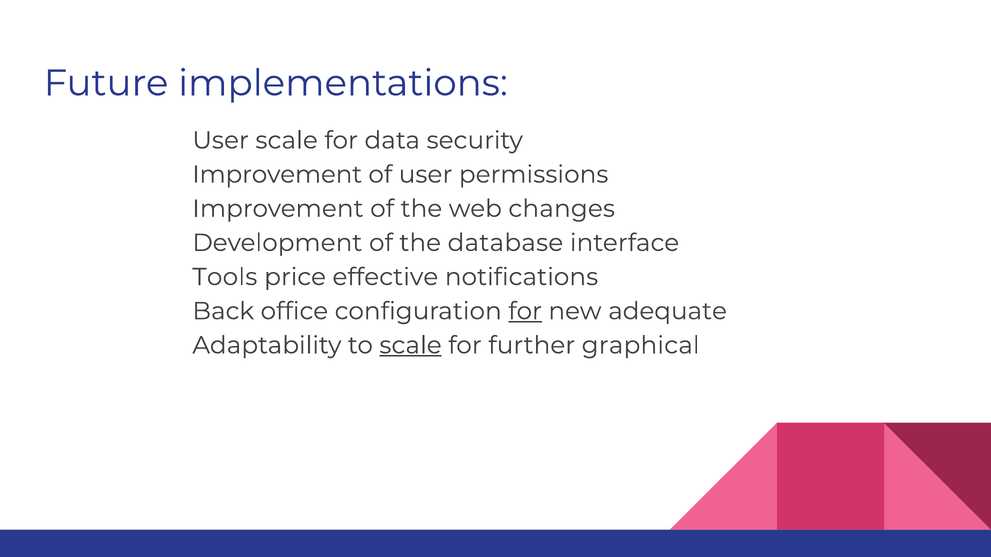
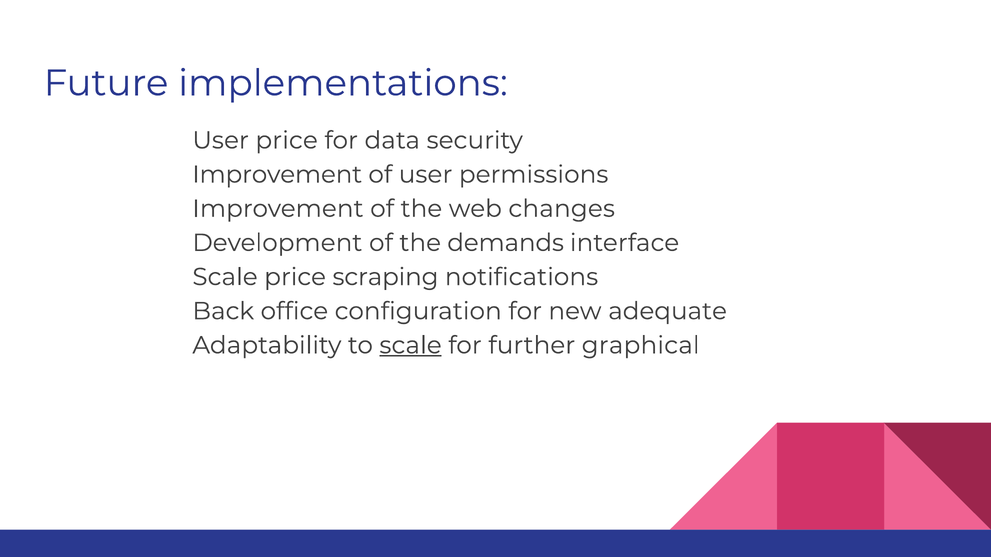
User scale: scale -> price
database: database -> demands
Tools at (225, 277): Tools -> Scale
effective: effective -> scraping
for at (525, 311) underline: present -> none
